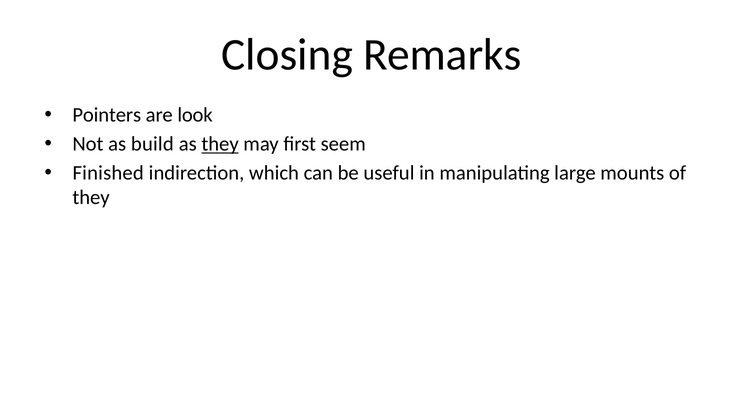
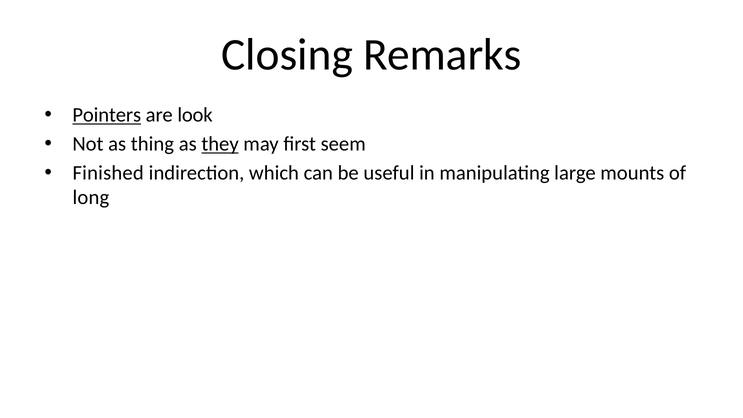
Pointers underline: none -> present
build: build -> thing
they at (91, 198): they -> long
